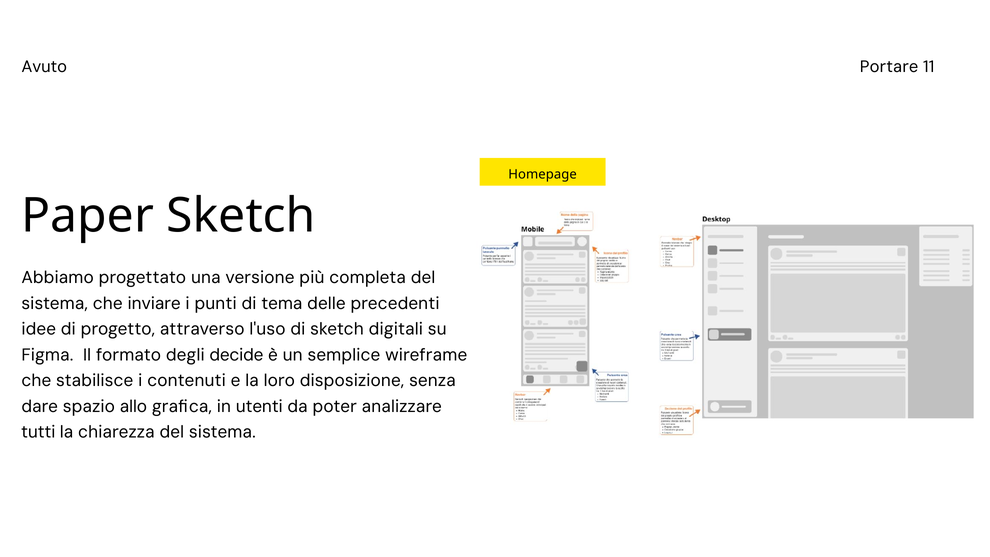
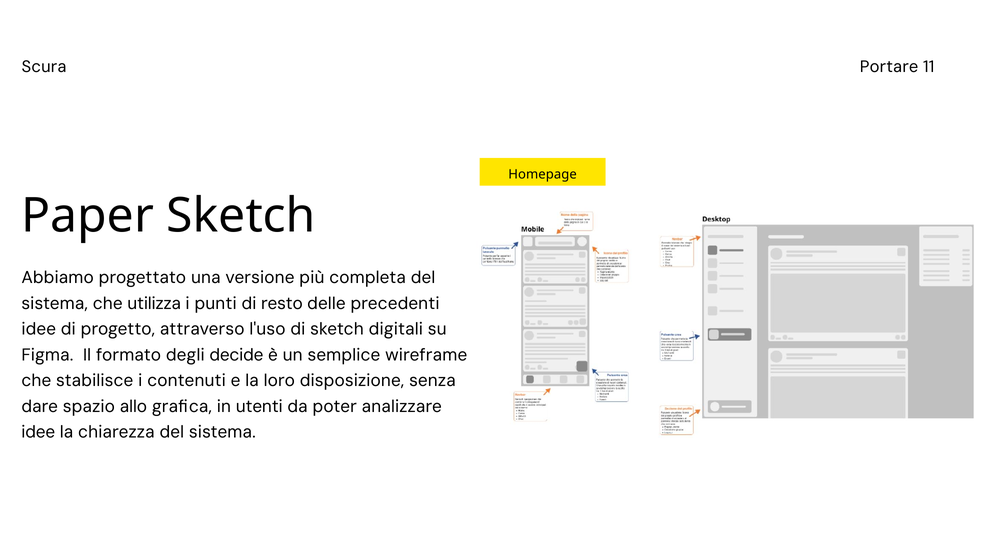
Avuto: Avuto -> Scura
inviare: inviare -> utilizza
tema: tema -> resto
tutti at (38, 432): tutti -> idee
